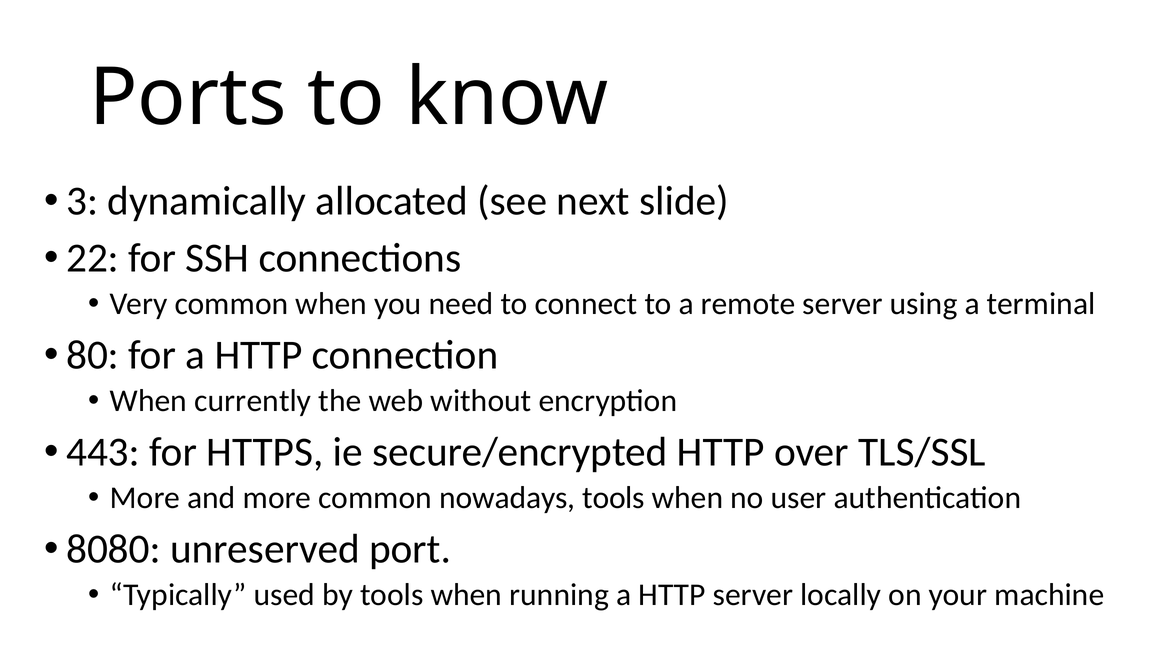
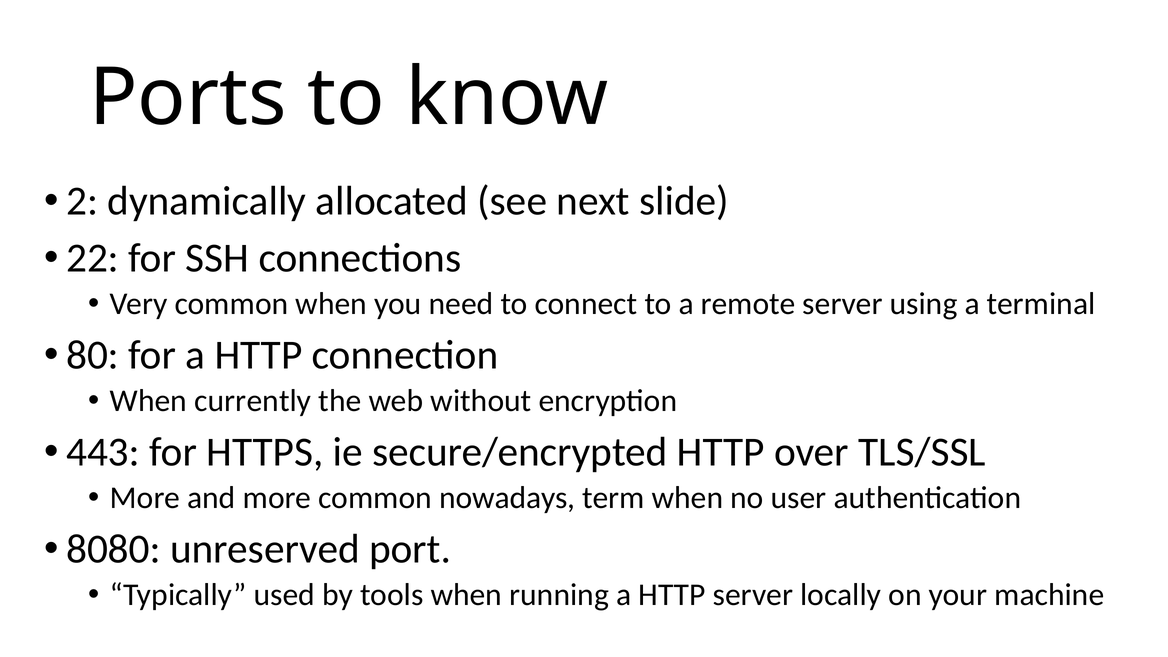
3: 3 -> 2
nowadays tools: tools -> term
